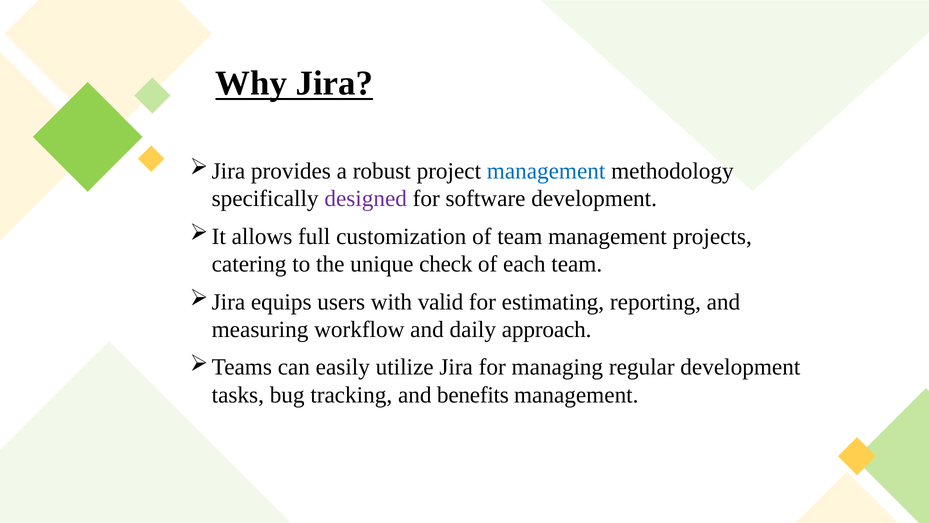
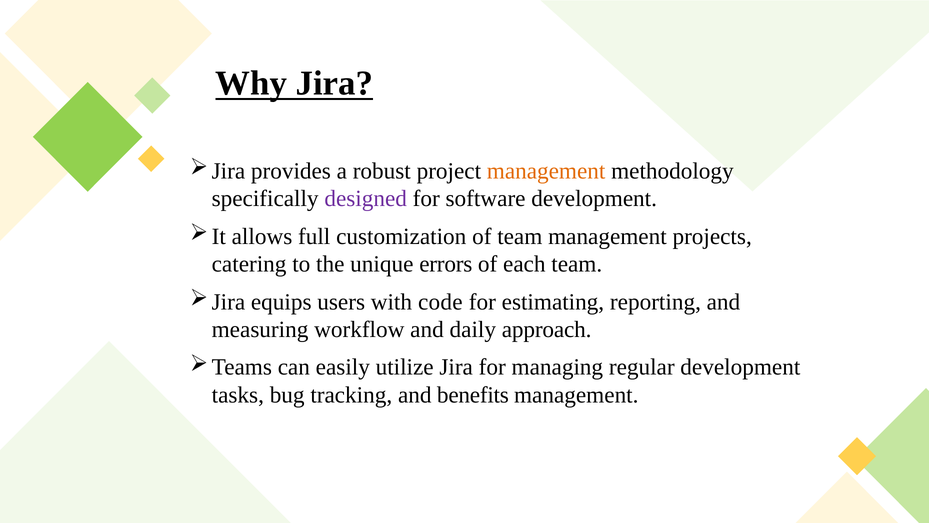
management at (546, 171) colour: blue -> orange
check: check -> errors
valid: valid -> code
